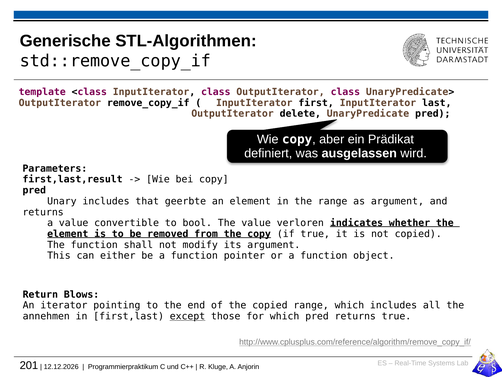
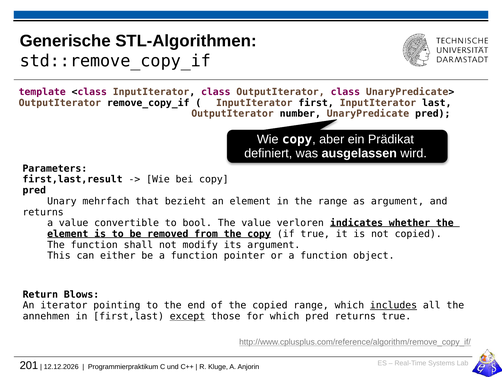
delete: delete -> number
Unary includes: includes -> mehrfach
geerbte: geerbte -> bezieht
includes at (394, 305) underline: none -> present
